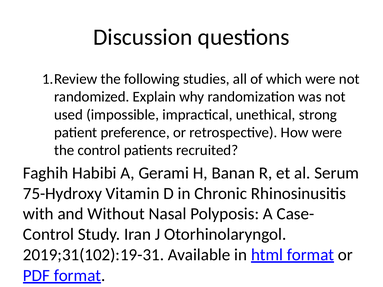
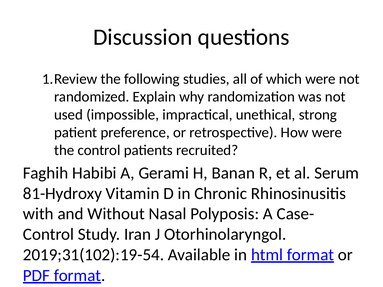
75-Hydroxy: 75-Hydroxy -> 81-Hydroxy
2019;31(102):19-31: 2019;31(102):19-31 -> 2019;31(102):19-54
